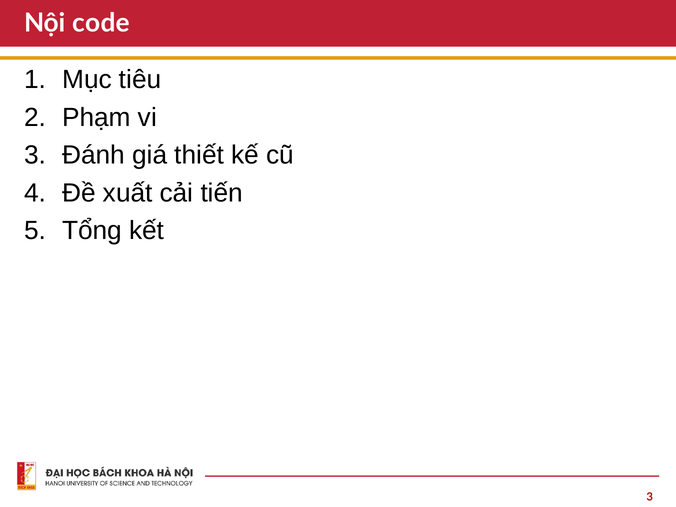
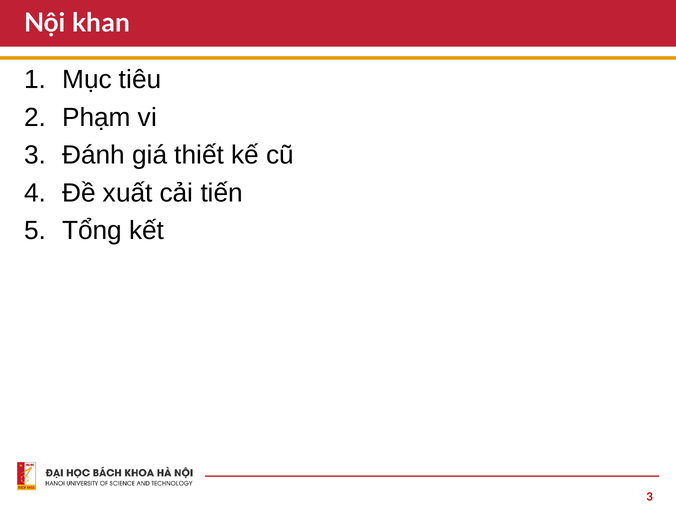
code: code -> khan
